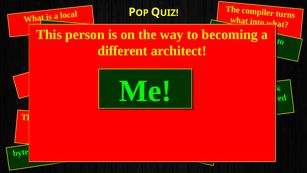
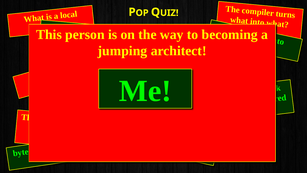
different: different -> jumping
